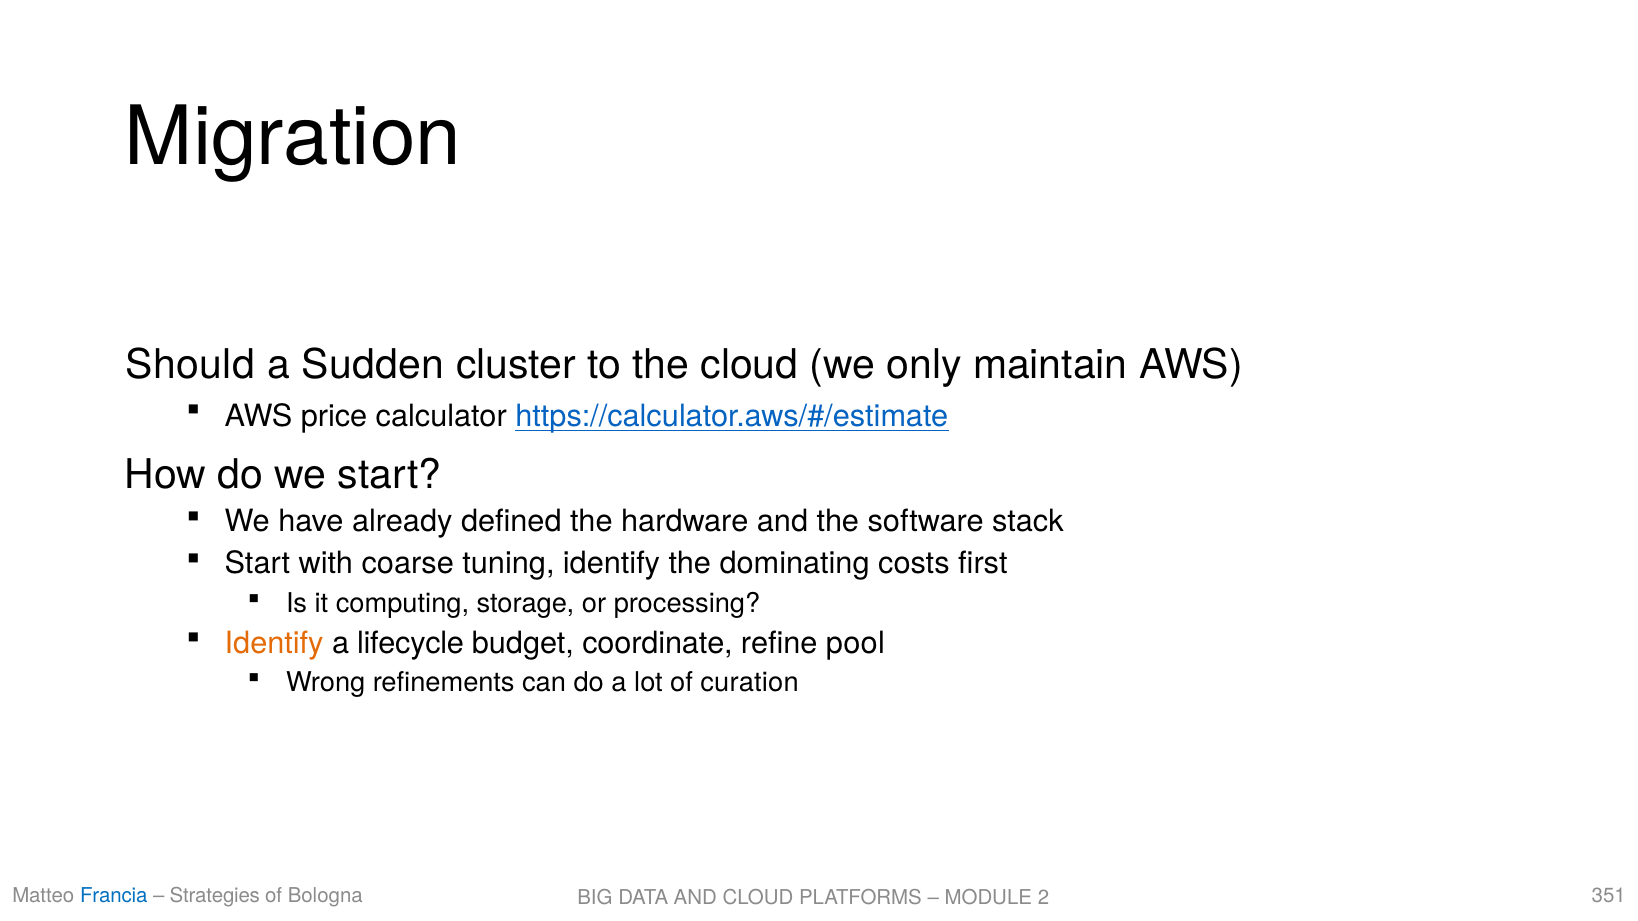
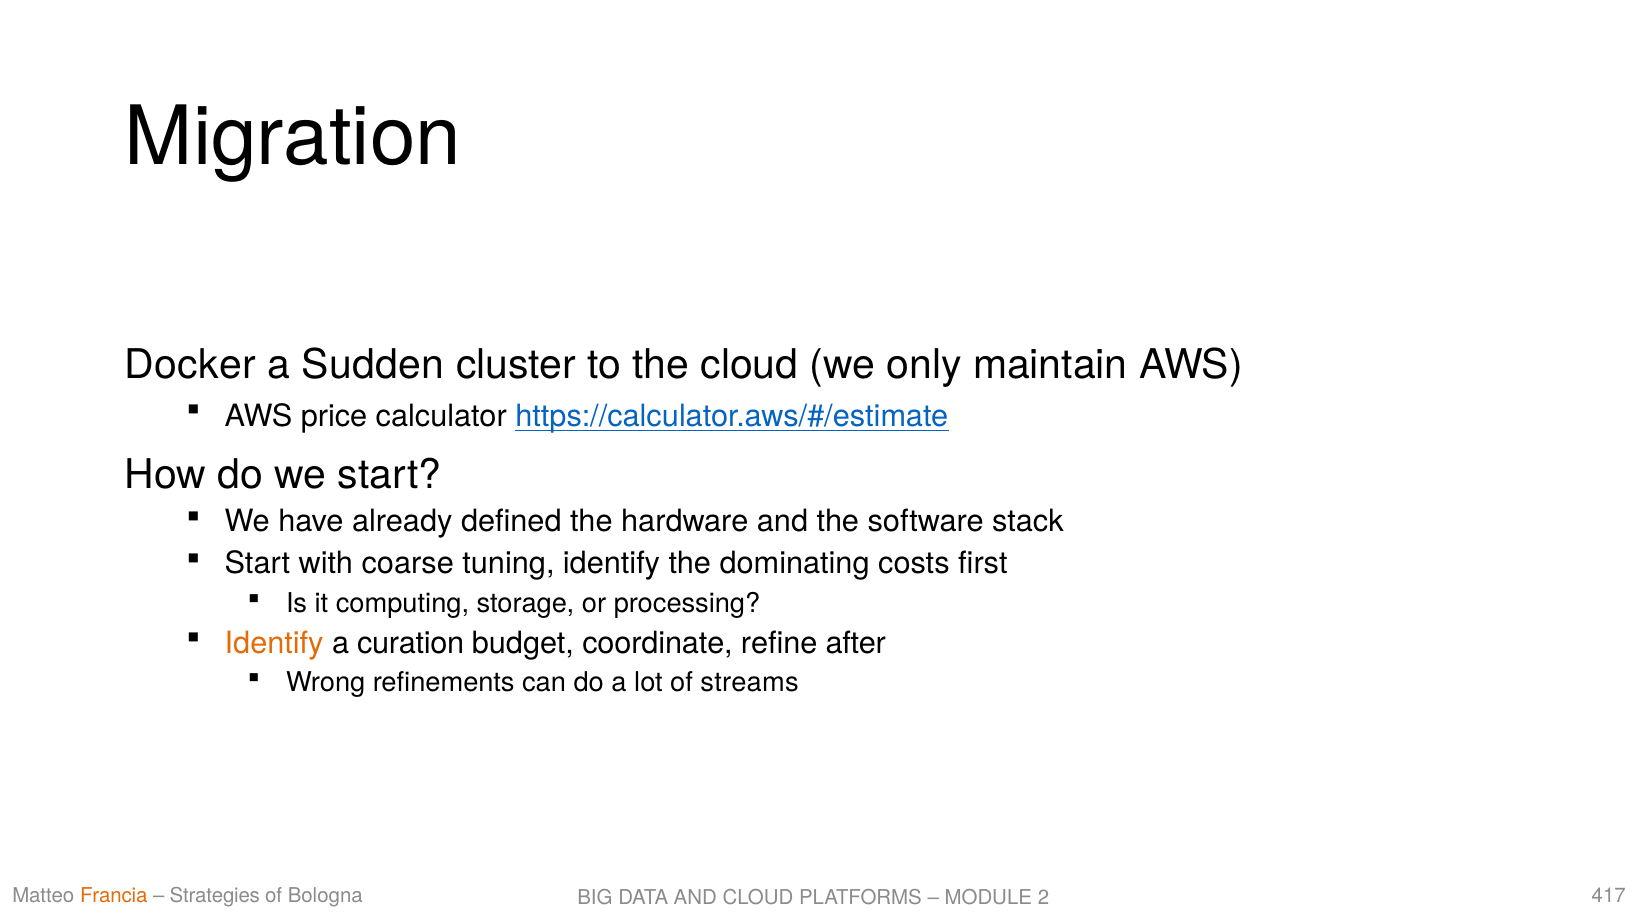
Should: Should -> Docker
lifecycle: lifecycle -> curation
pool: pool -> after
curation: curation -> streams
Francia colour: blue -> orange
351: 351 -> 417
